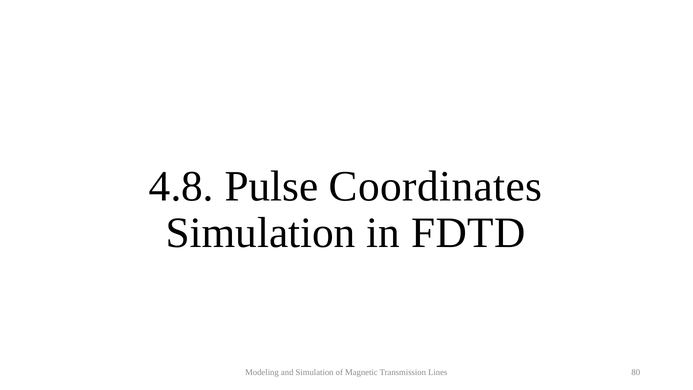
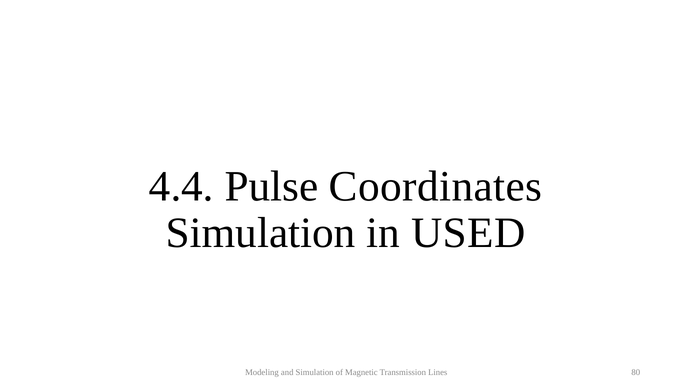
4.8: 4.8 -> 4.4
FDTD: FDTD -> USED
